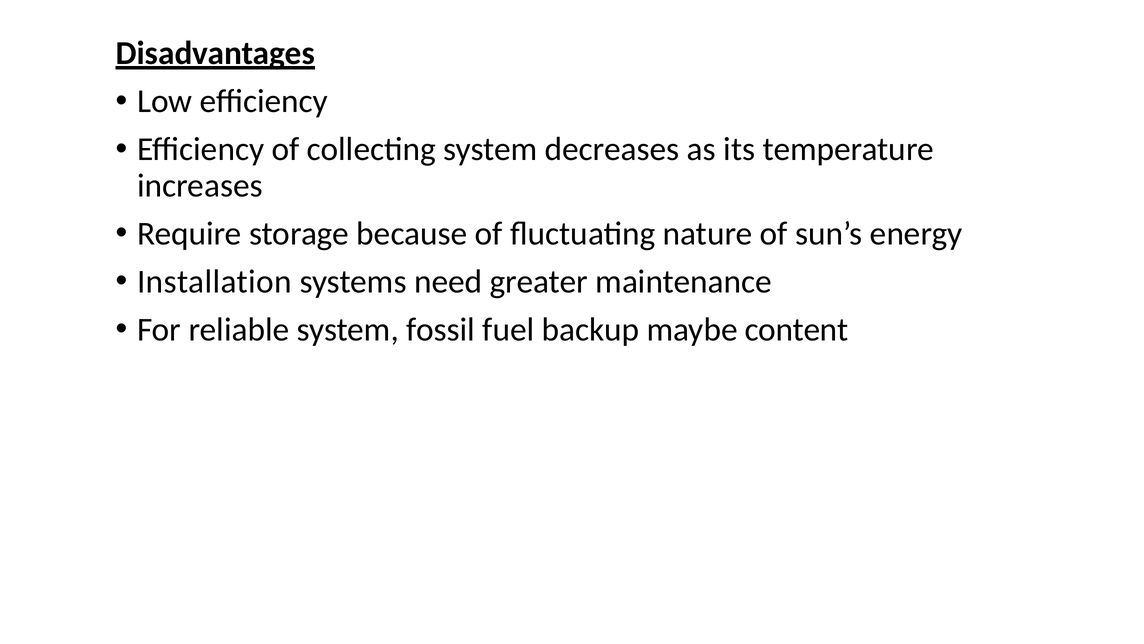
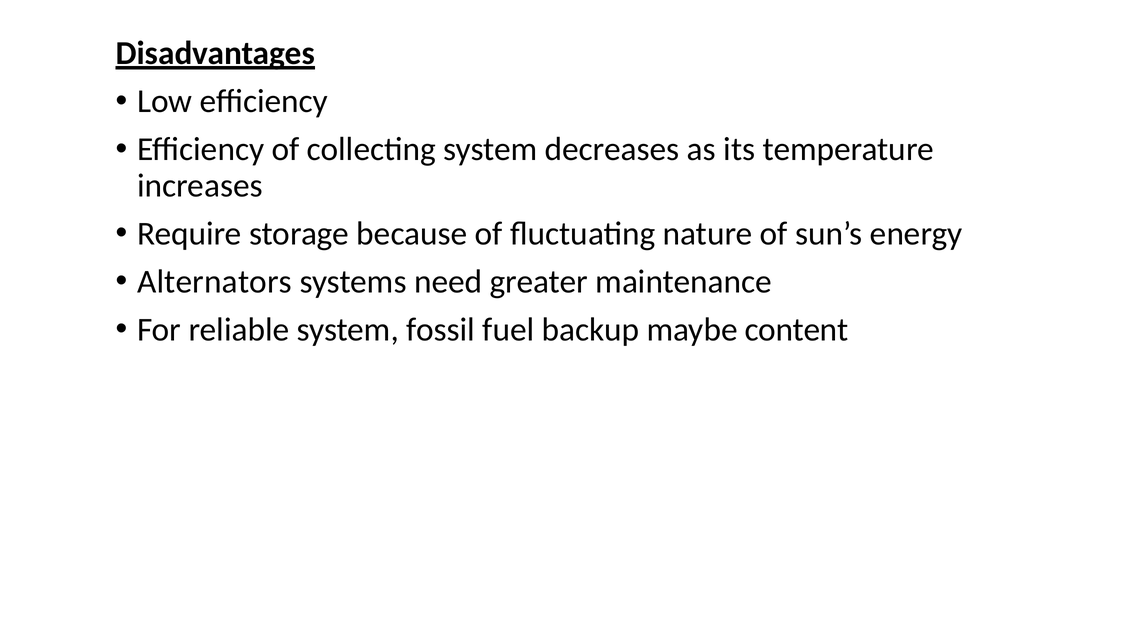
Installation: Installation -> Alternators
